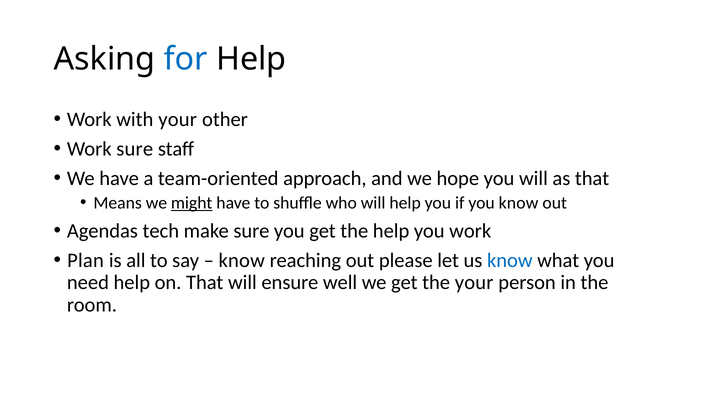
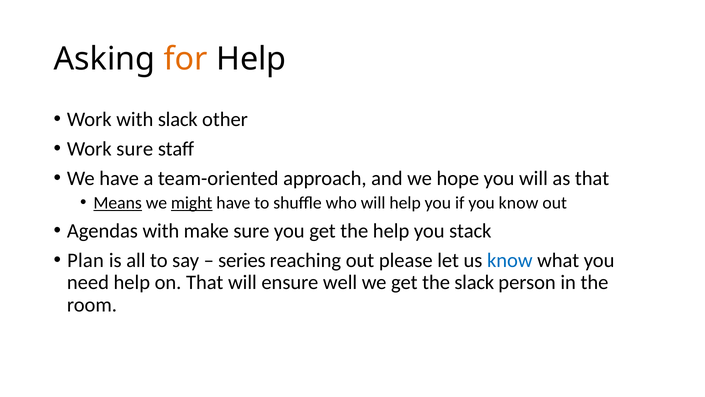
for colour: blue -> orange
with your: your -> slack
Means underline: none -> present
Agendas tech: tech -> with
you work: work -> stack
know at (242, 260): know -> series
the your: your -> slack
